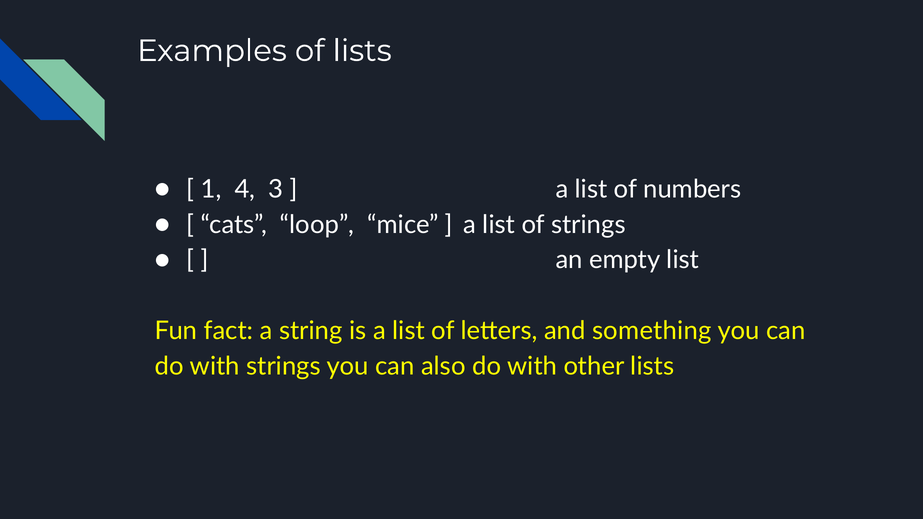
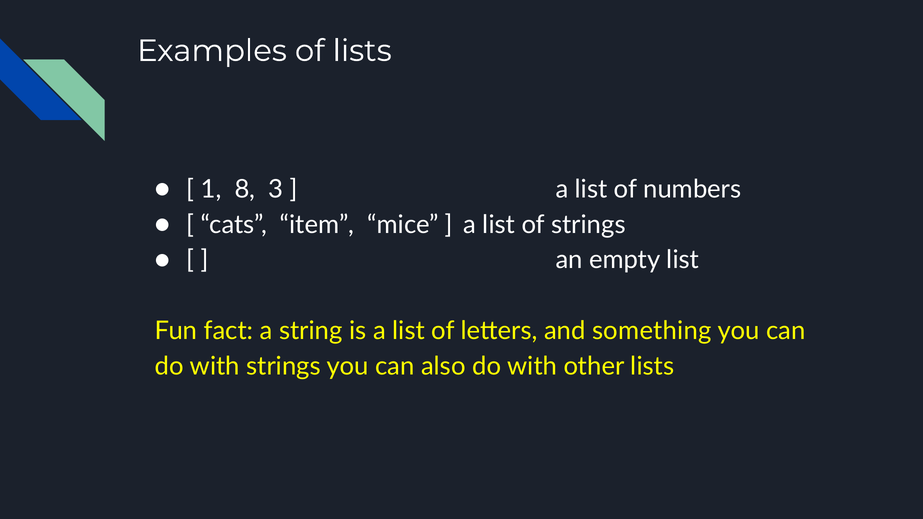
4: 4 -> 8
loop: loop -> item
